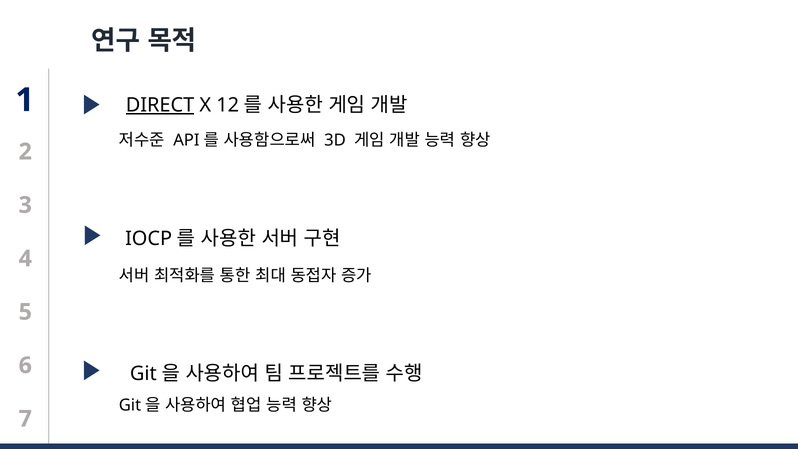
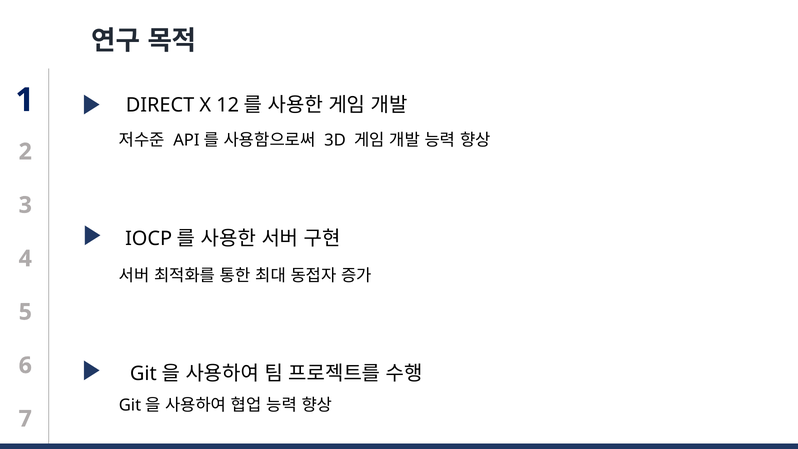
DIRECT underline: present -> none
